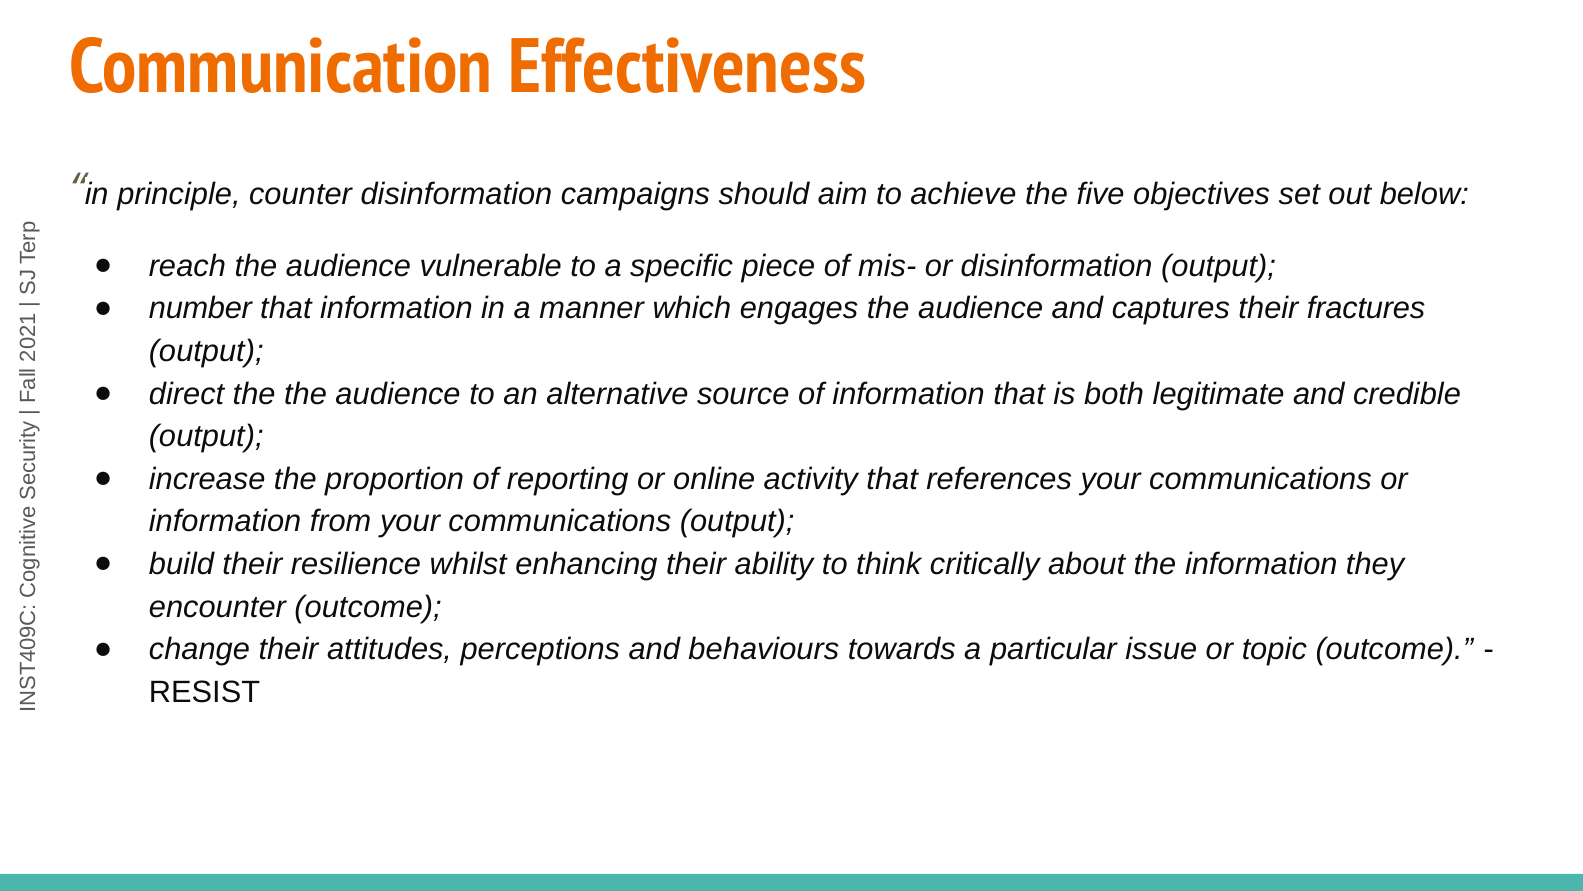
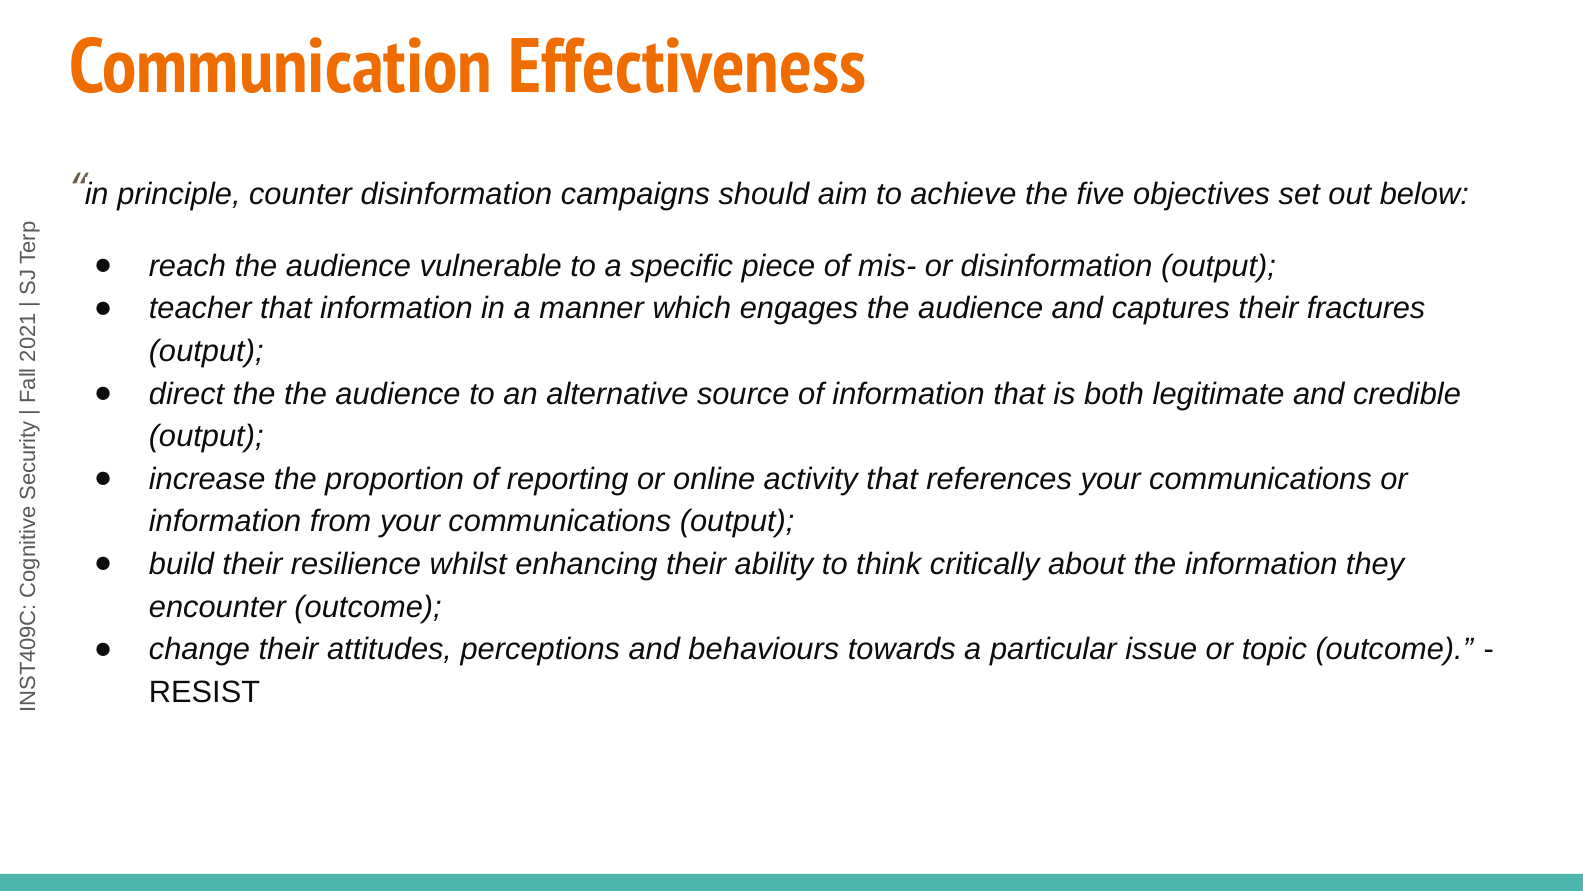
number: number -> teacher
